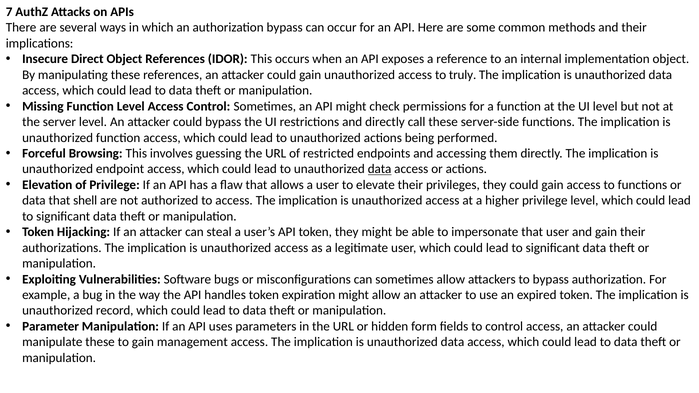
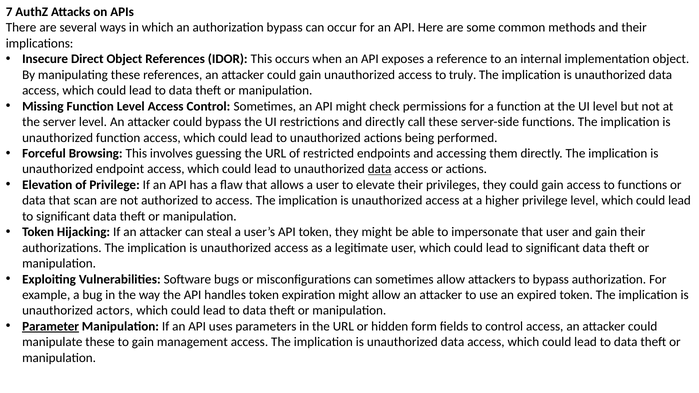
shell: shell -> scan
record: record -> actors
Parameter underline: none -> present
